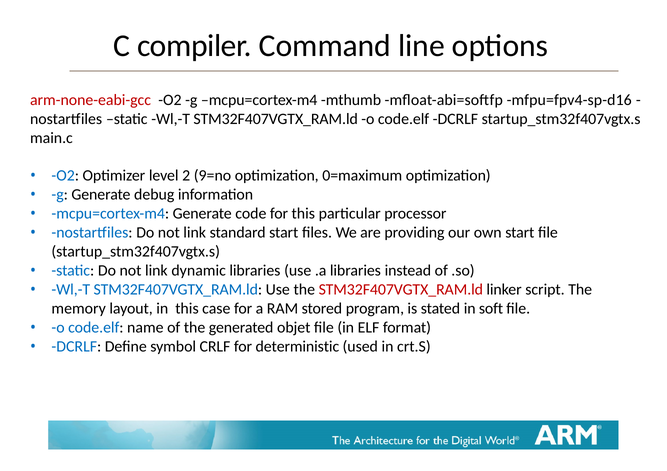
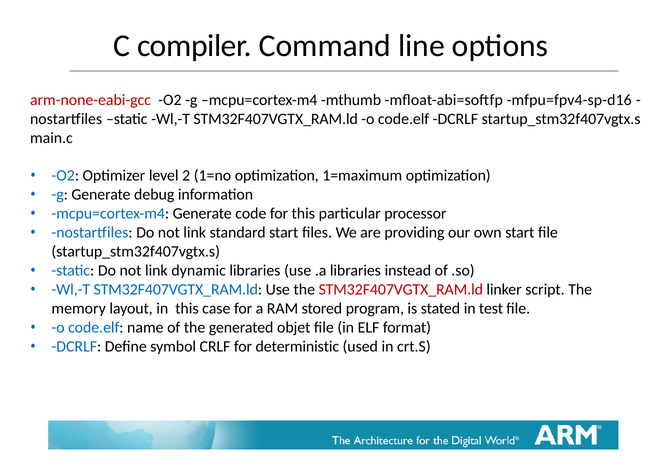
9=no: 9=no -> 1=no
0=maximum: 0=maximum -> 1=maximum
soft: soft -> test
